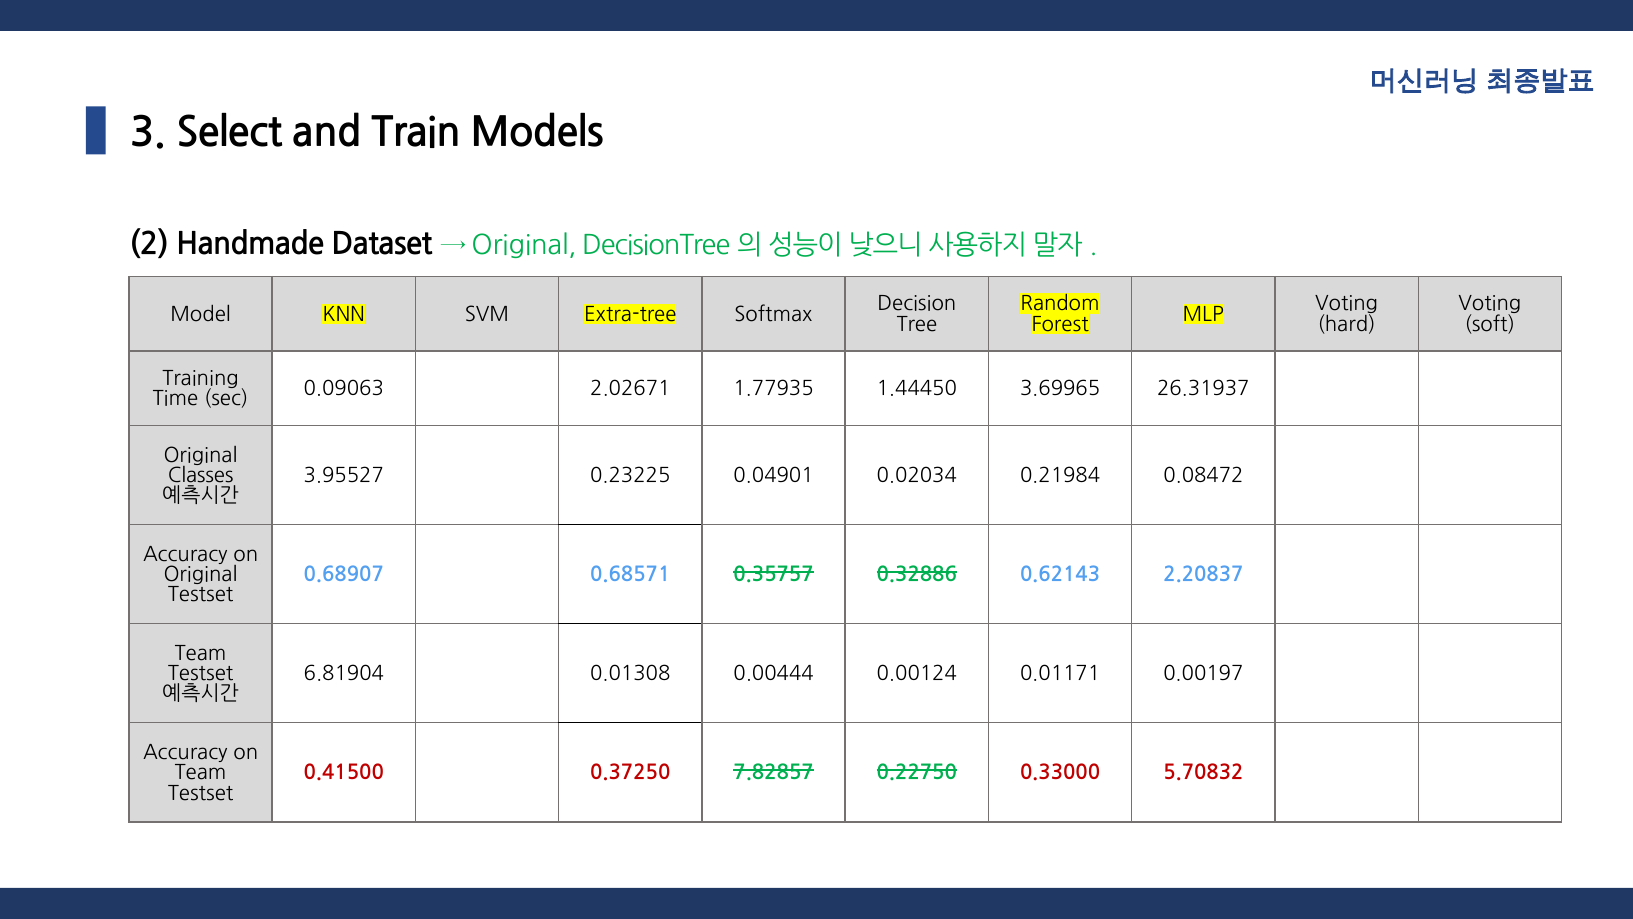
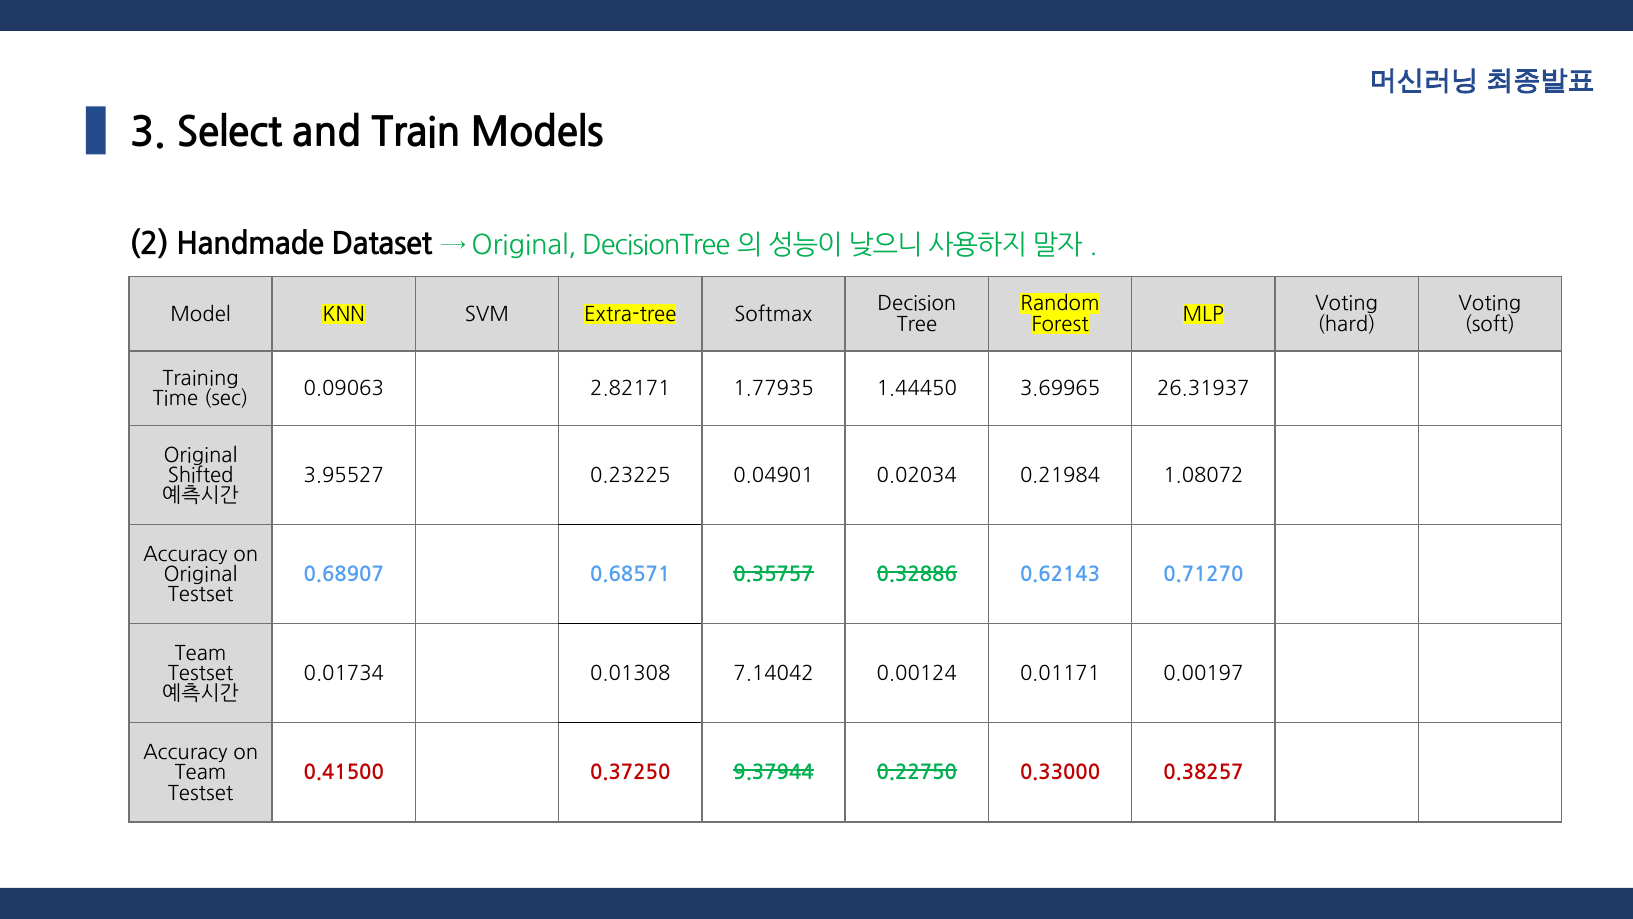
2.02671: 2.02671 -> 2.82171
Classes: Classes -> Shifted
0.08472: 0.08472 -> 1.08072
2.20837: 2.20837 -> 0.71270
6.81904: 6.81904 -> 0.01734
0.00444: 0.00444 -> 7.14042
7.82857: 7.82857 -> 9.37944
5.70832: 5.70832 -> 0.38257
